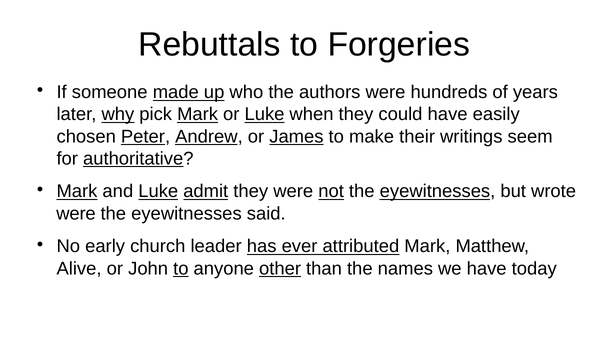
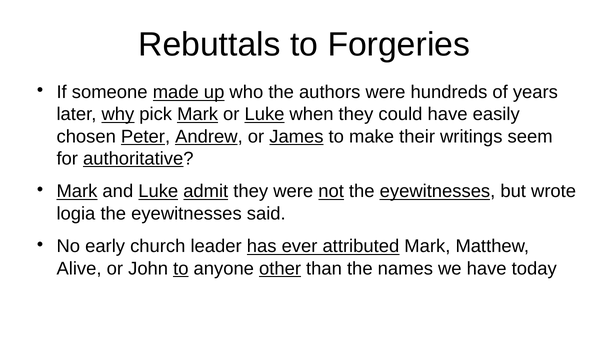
were at (76, 214): were -> logia
